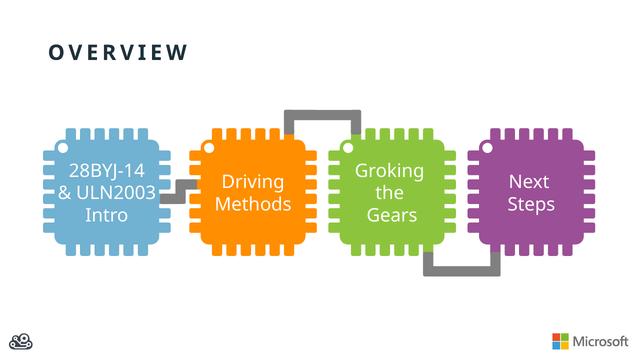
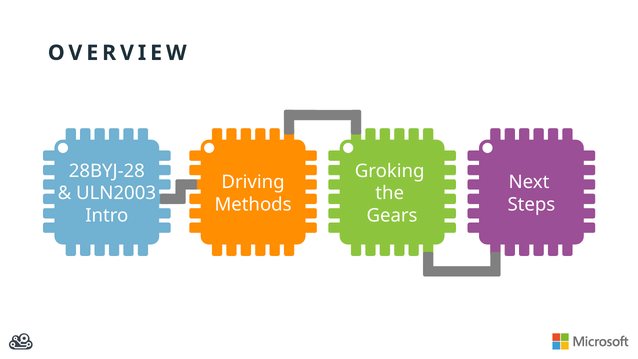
28BYJ-14: 28BYJ-14 -> 28BYJ-28
